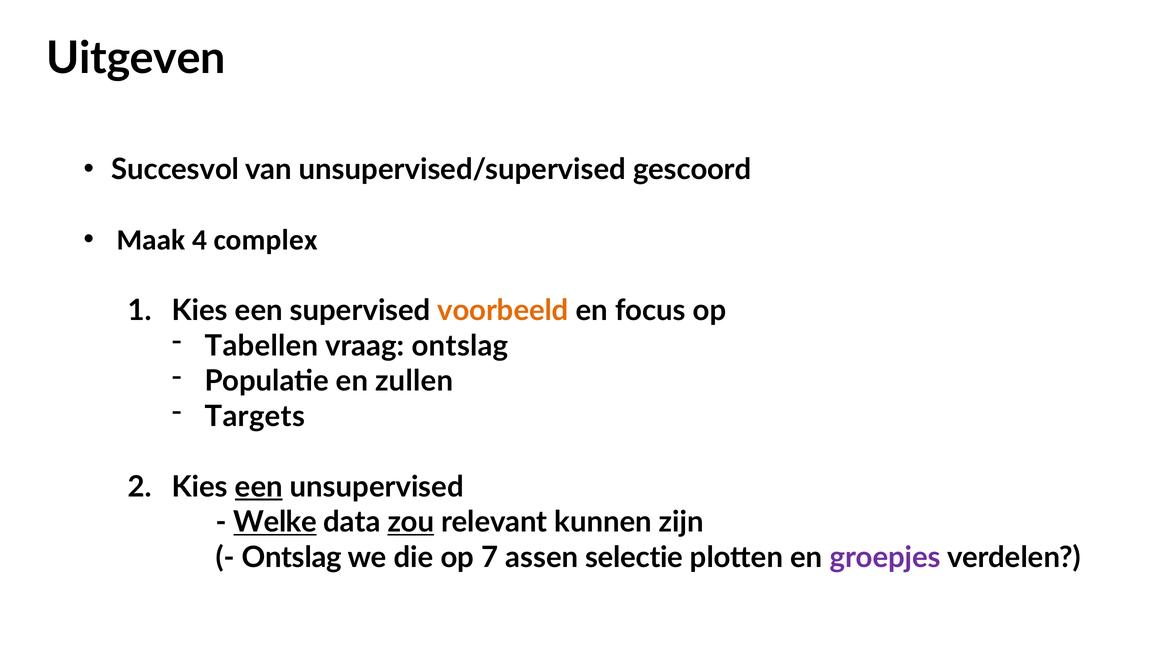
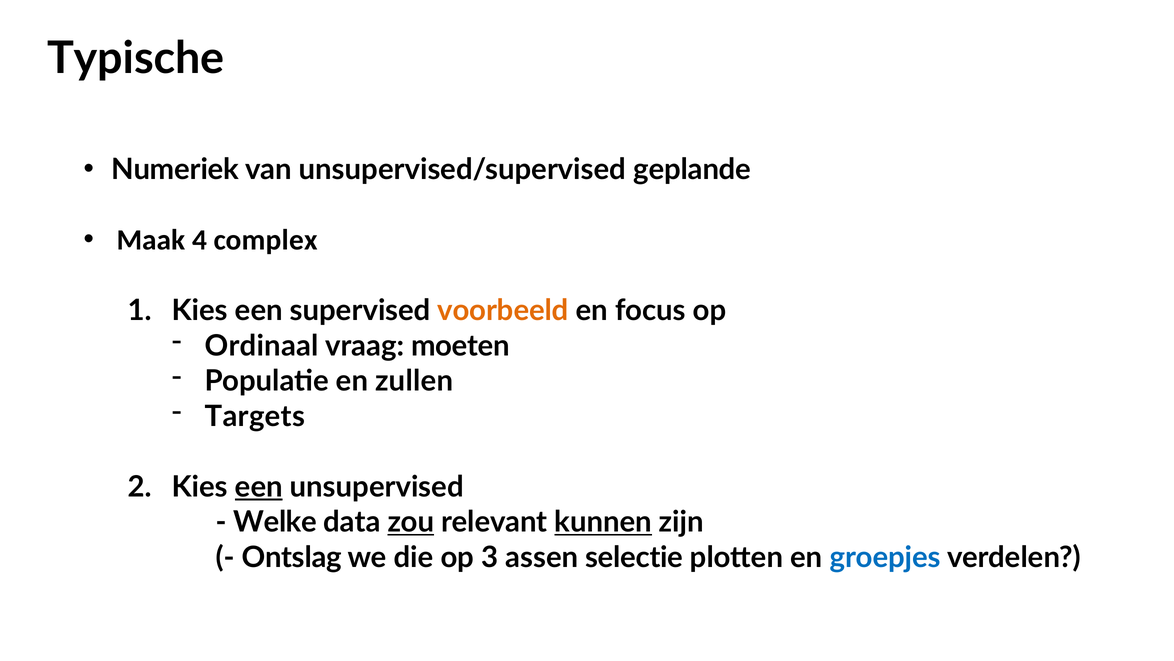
Uitgeven: Uitgeven -> Typische
Succesvol: Succesvol -> Numeriek
gescoord: gescoord -> geplande
Tabellen: Tabellen -> Ordinaal
vraag ontslag: ontslag -> moeten
Welke underline: present -> none
kunnen underline: none -> present
7: 7 -> 3
groepjes colour: purple -> blue
